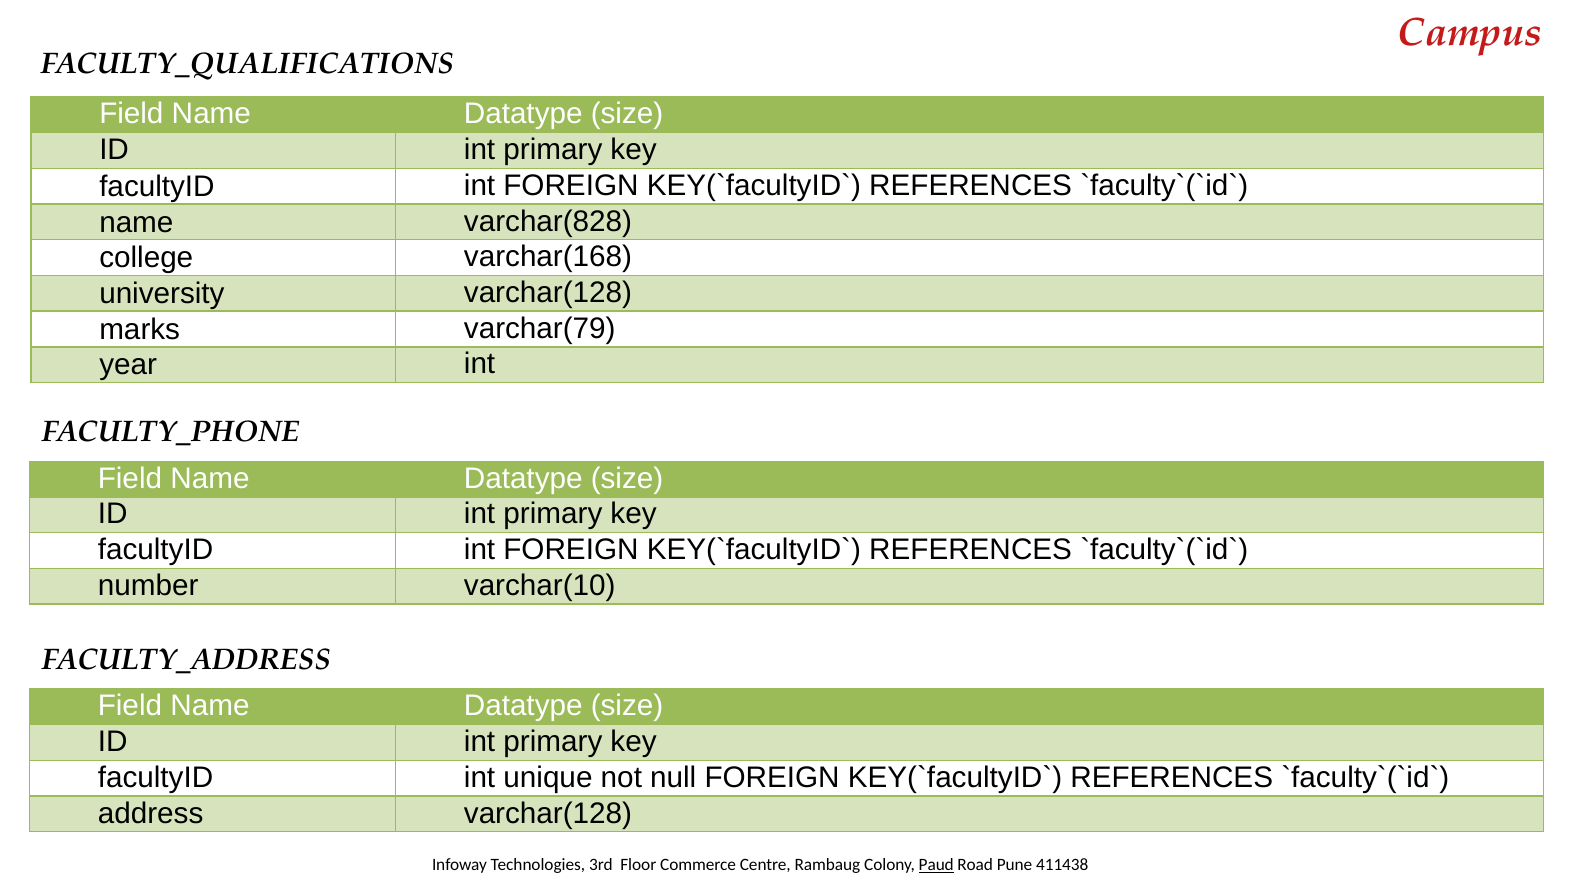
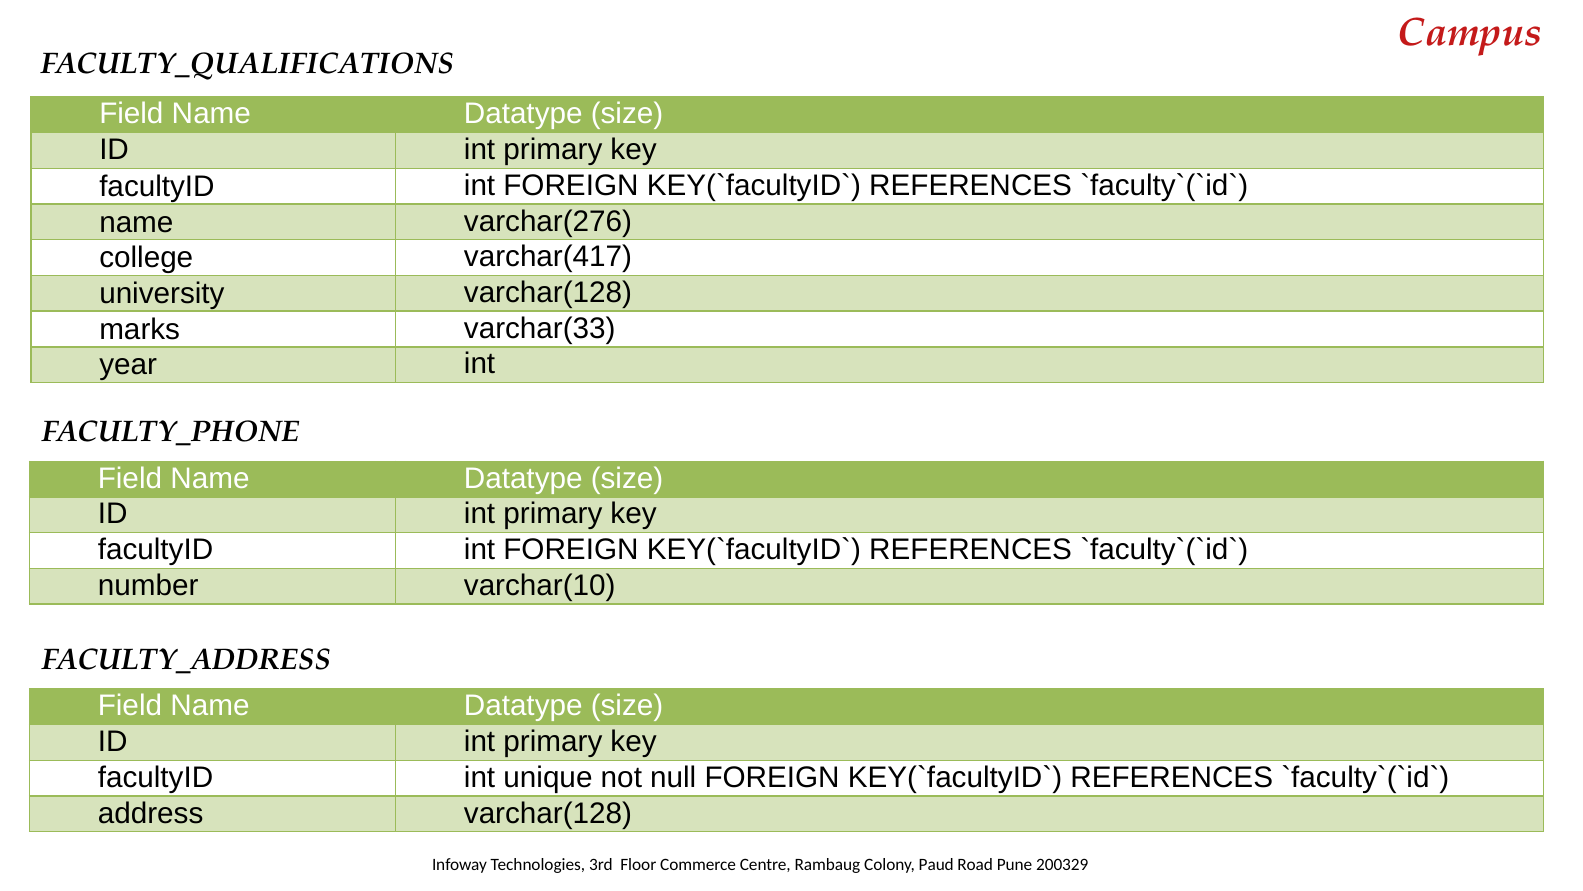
varchar(828: varchar(828 -> varchar(276
varchar(168: varchar(168 -> varchar(417
varchar(79: varchar(79 -> varchar(33
Paud underline: present -> none
411438: 411438 -> 200329
